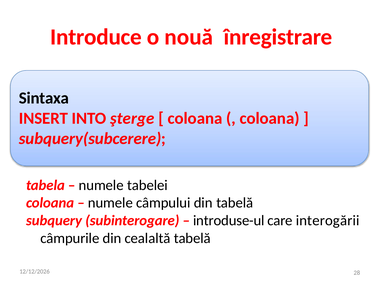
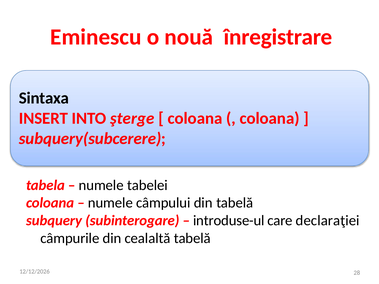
Introduce: Introduce -> Eminescu
interogării: interogării -> declaraţiei
